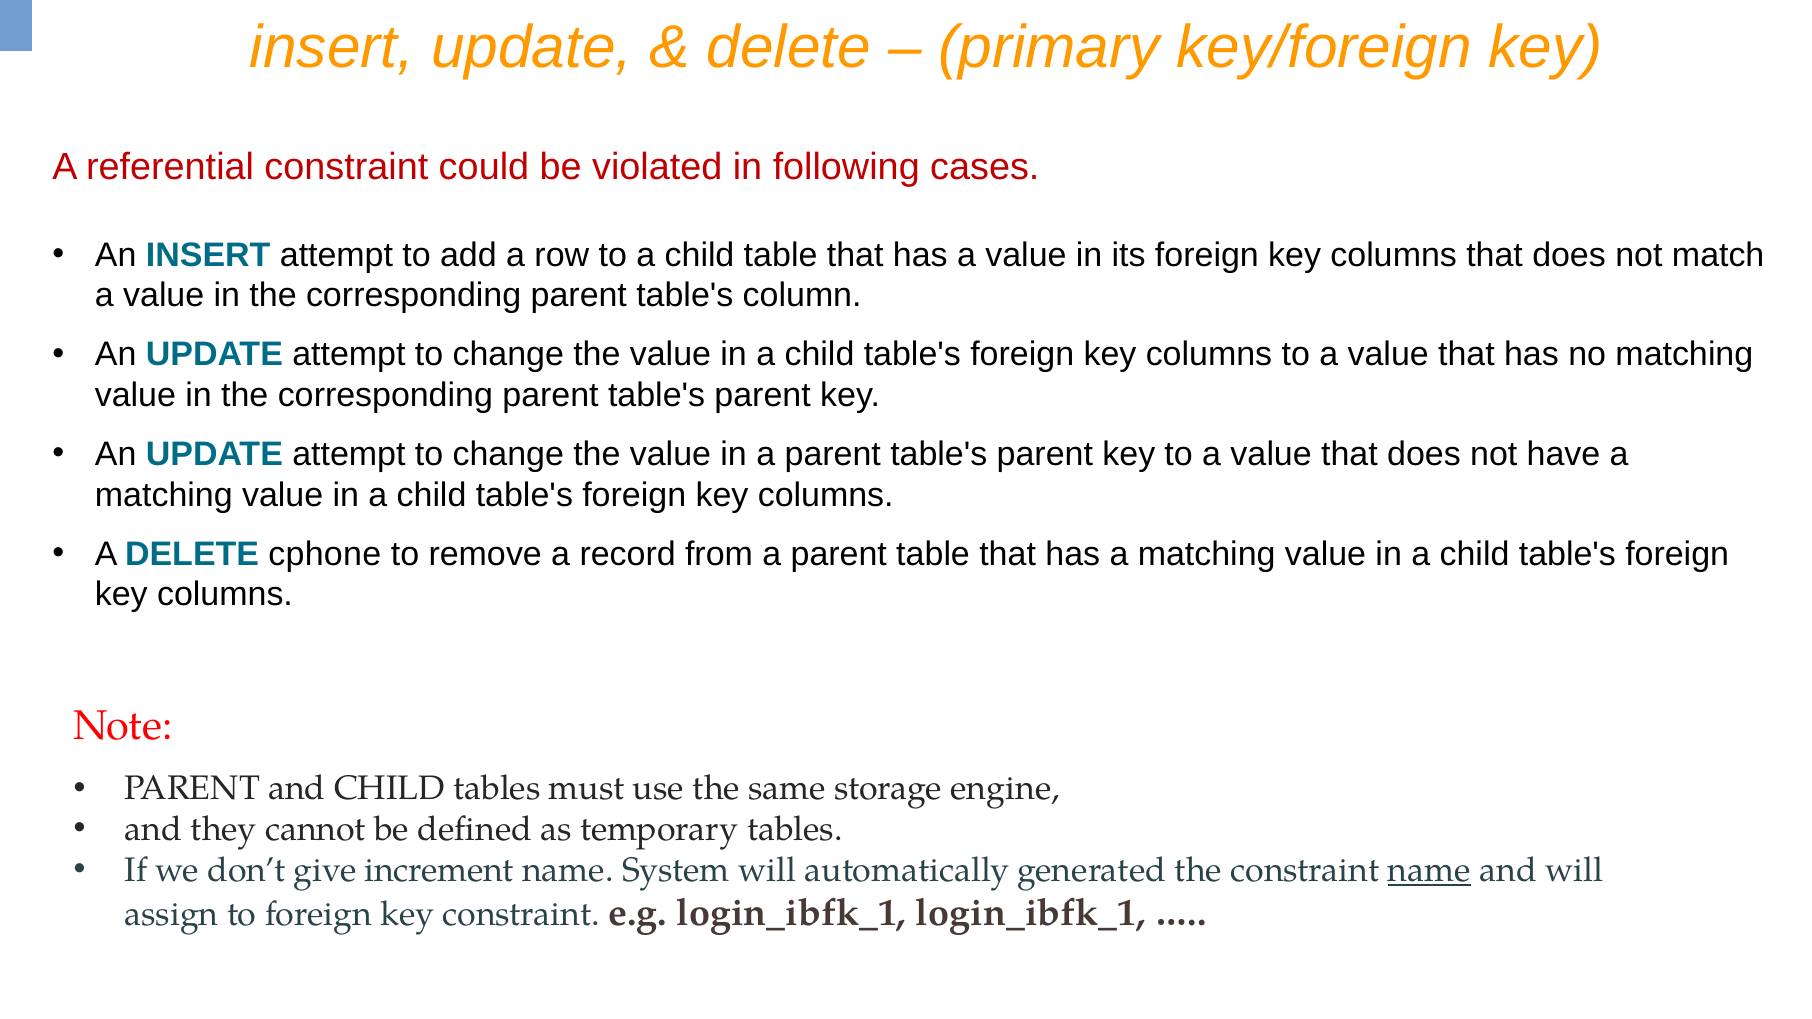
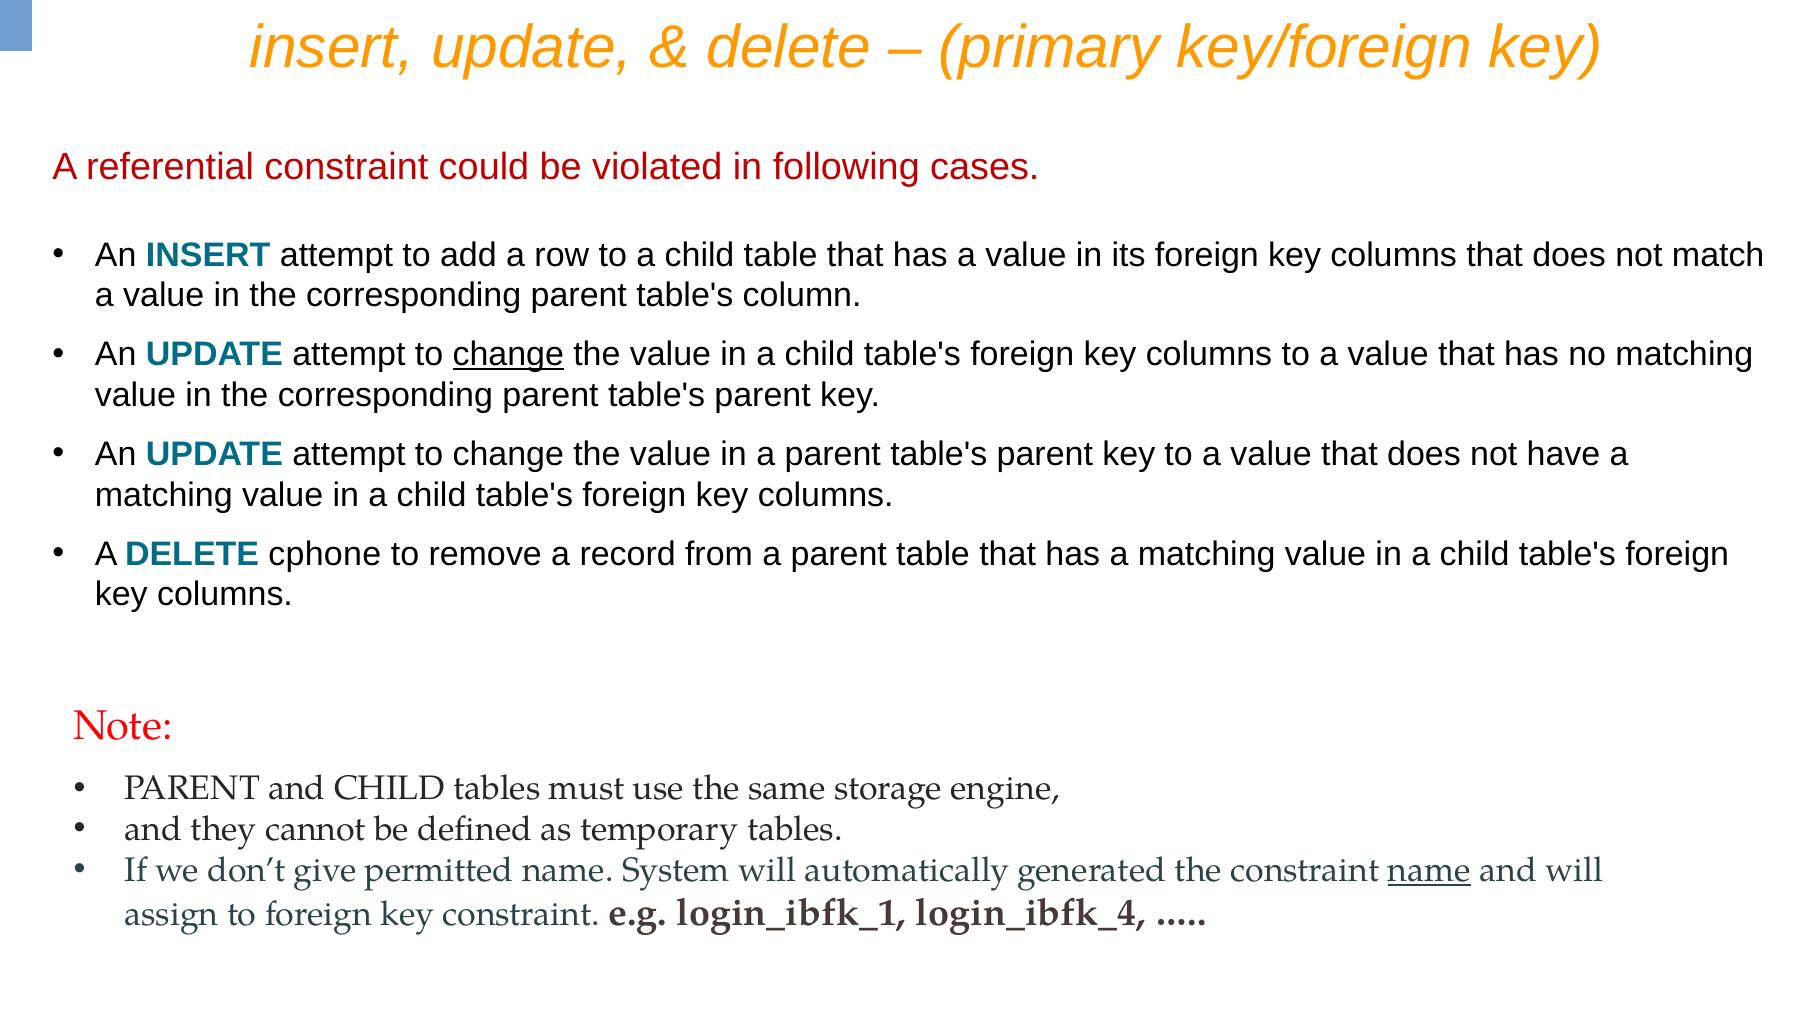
change at (508, 355) underline: none -> present
increment: increment -> permitted
login_ibfk_1 login_ibfk_1: login_ibfk_1 -> login_ibfk_4
